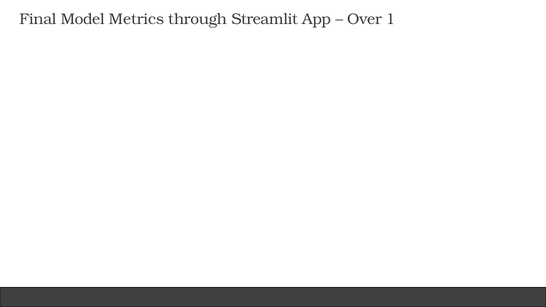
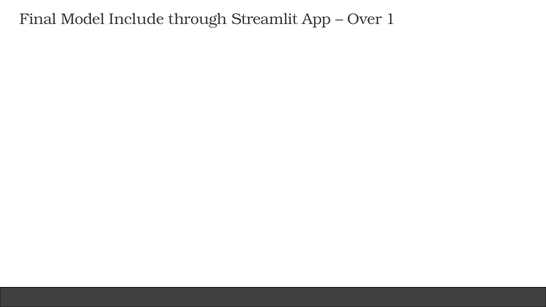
Metrics: Metrics -> Include
